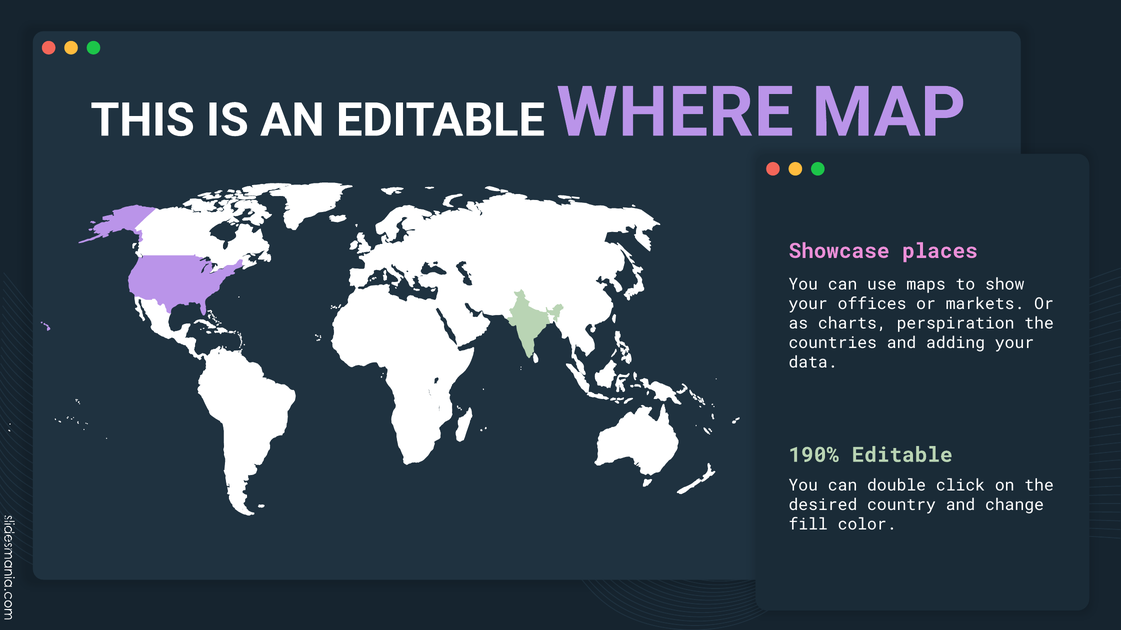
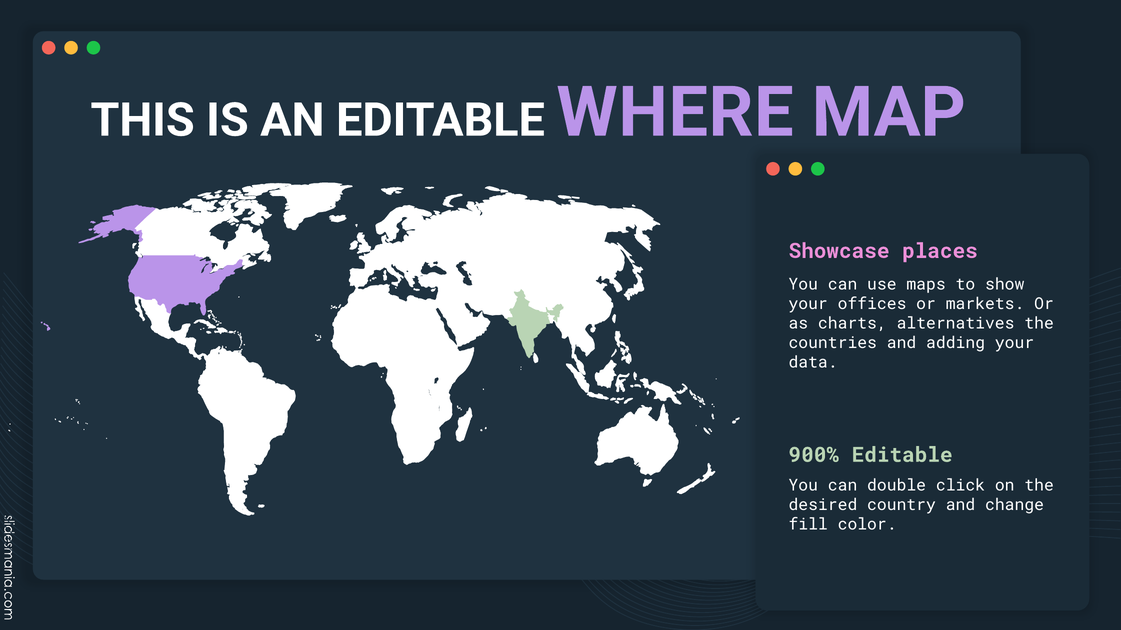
perspiration: perspiration -> alternatives
190%: 190% -> 900%
